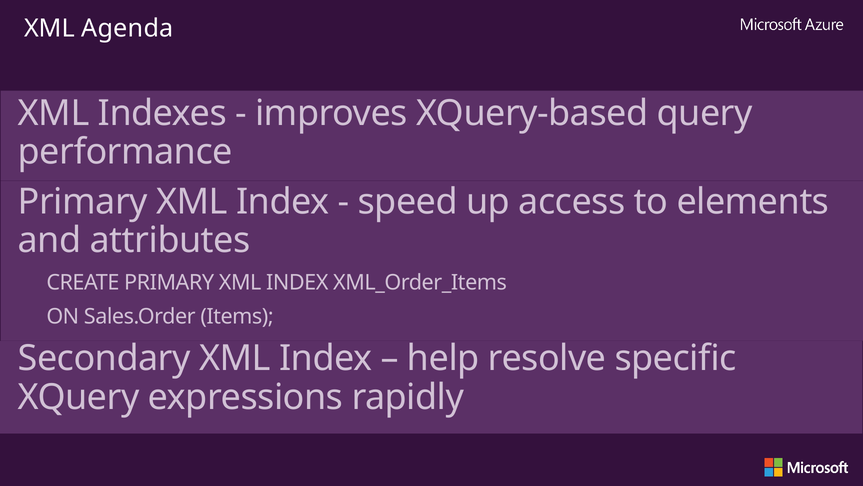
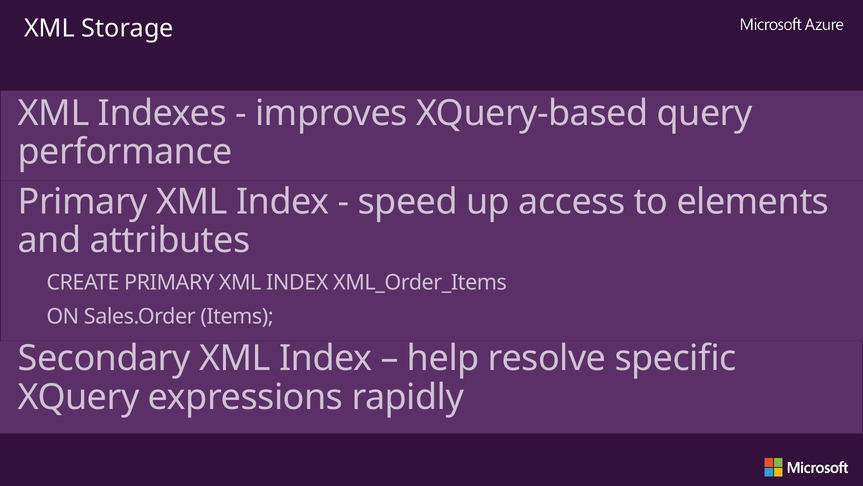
Agenda: Agenda -> Storage
